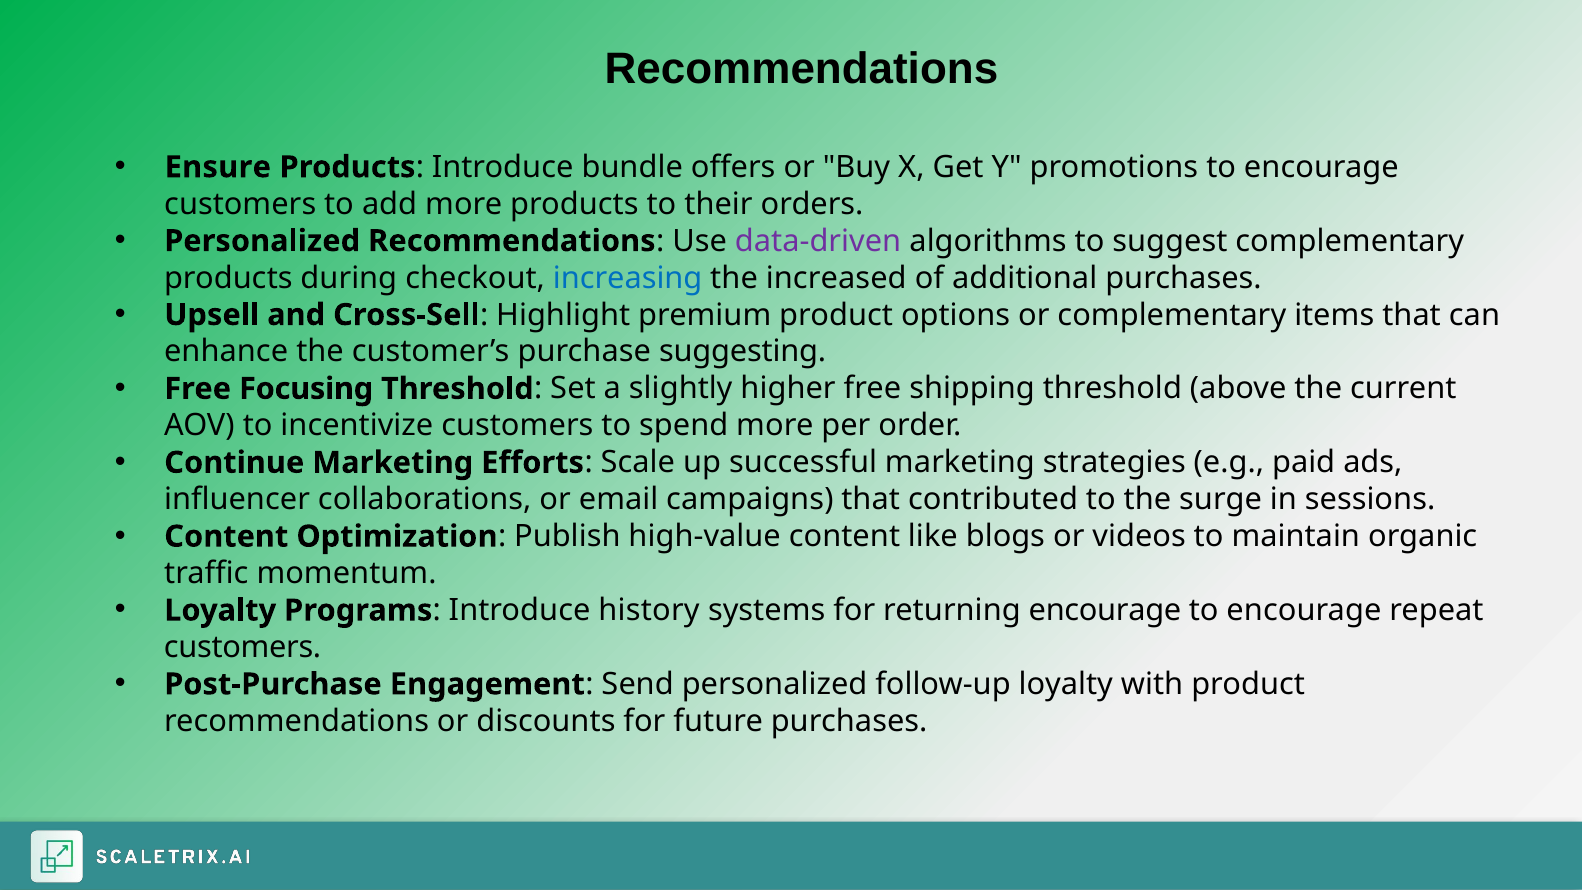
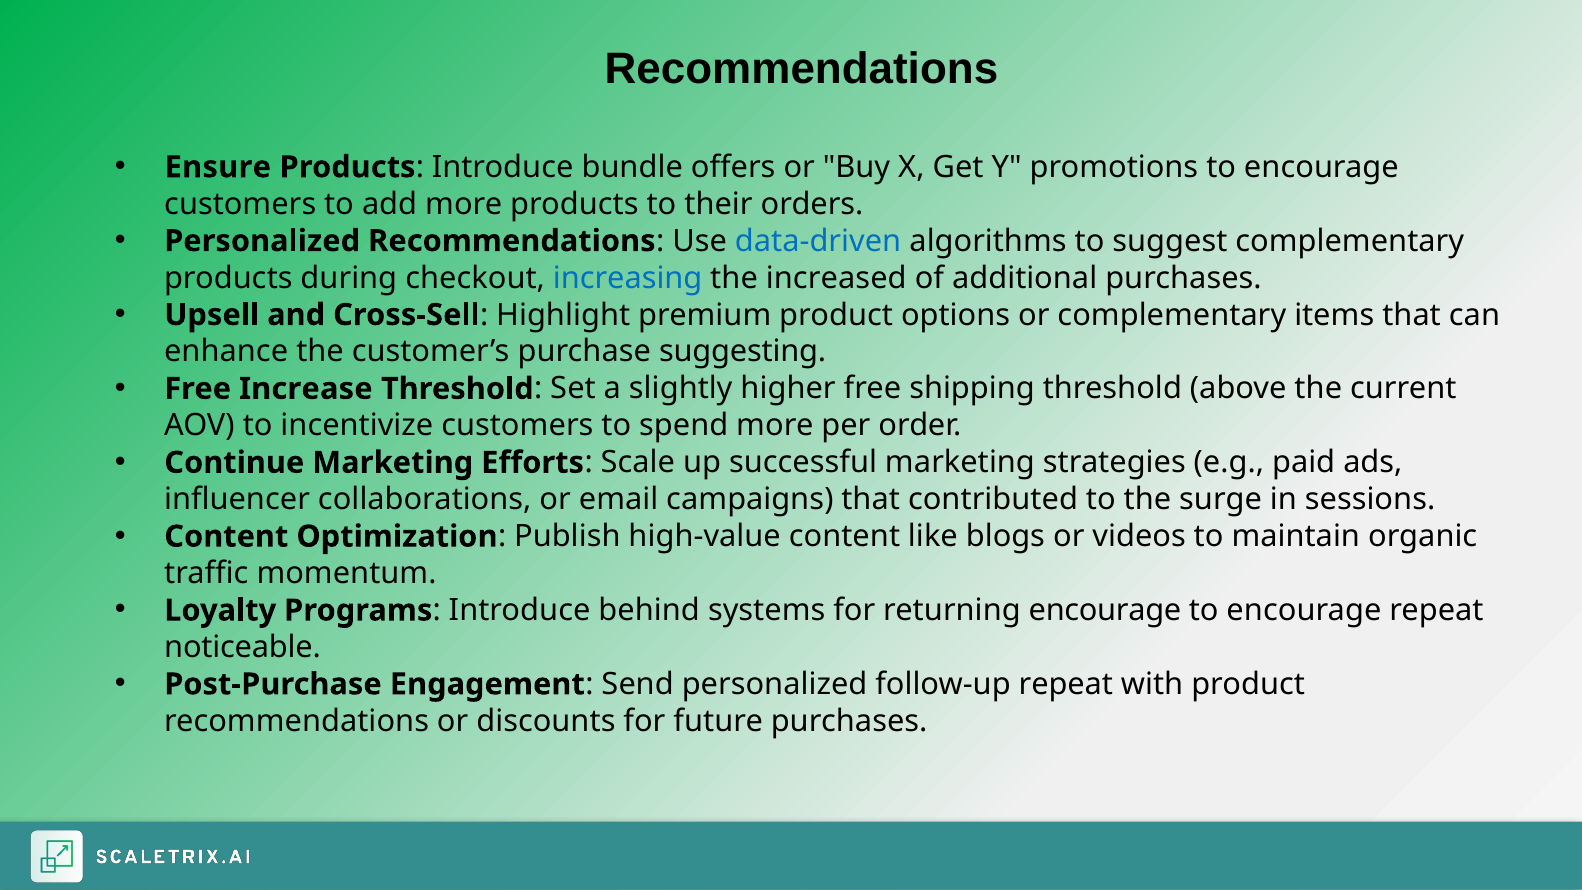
data-driven colour: purple -> blue
Focusing: Focusing -> Increase
history: history -> behind
customers at (243, 647): customers -> noticeable
follow-up loyalty: loyalty -> repeat
